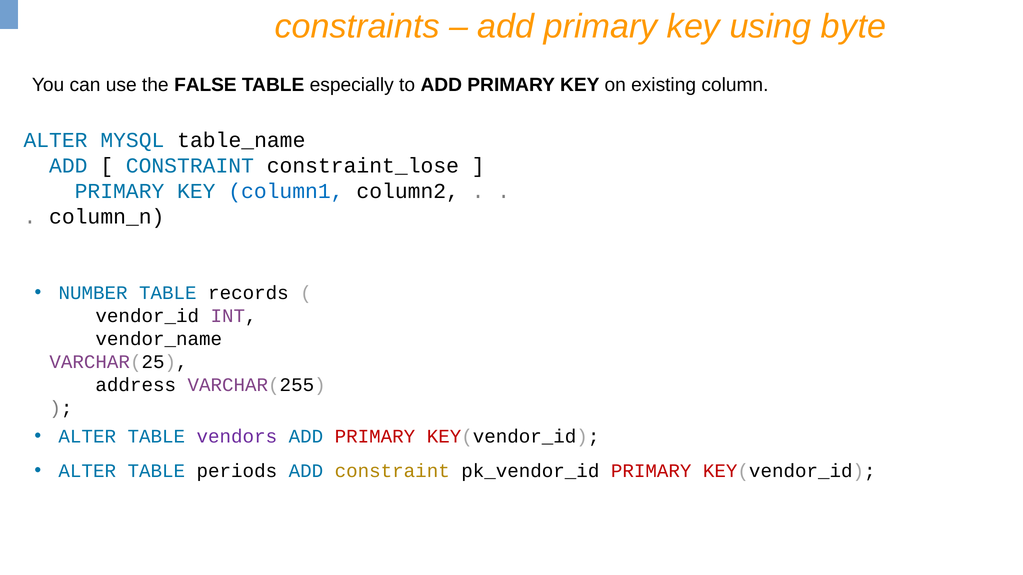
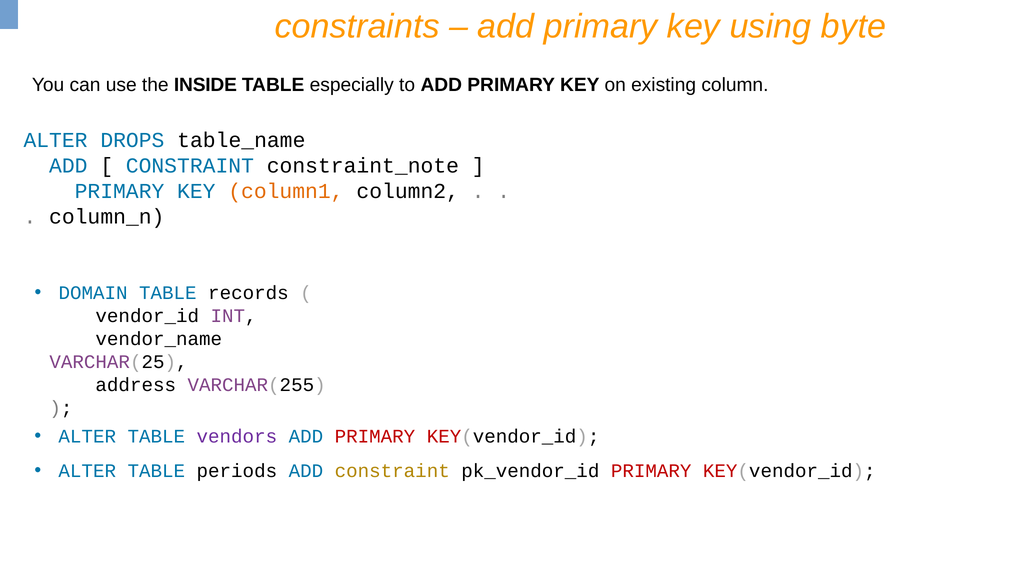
FALSE: FALSE -> INSIDE
MYSQL: MYSQL -> DROPS
constraint_lose: constraint_lose -> constraint_note
column1 colour: blue -> orange
NUMBER: NUMBER -> DOMAIN
